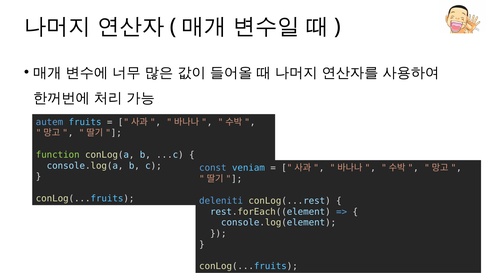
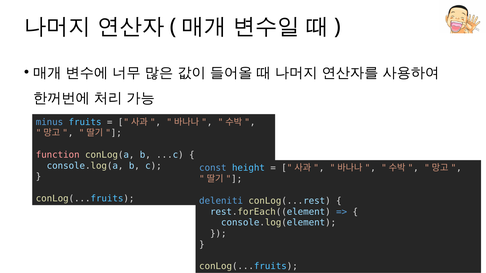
autem: autem -> minus
function colour: light green -> pink
veniam: veniam -> height
